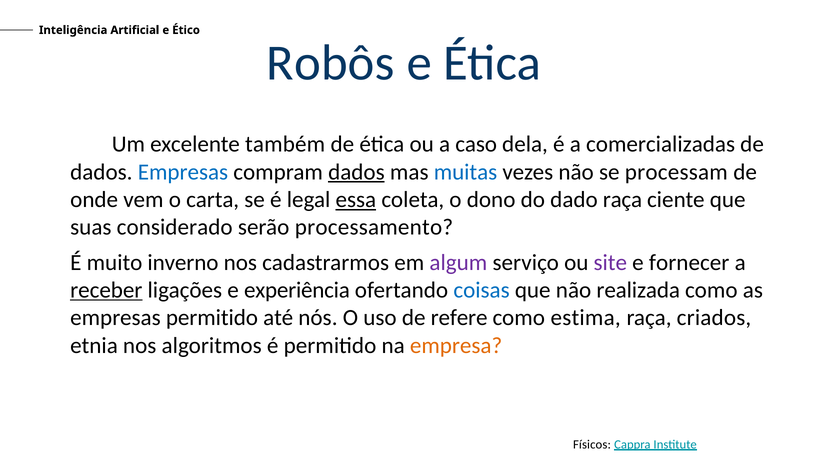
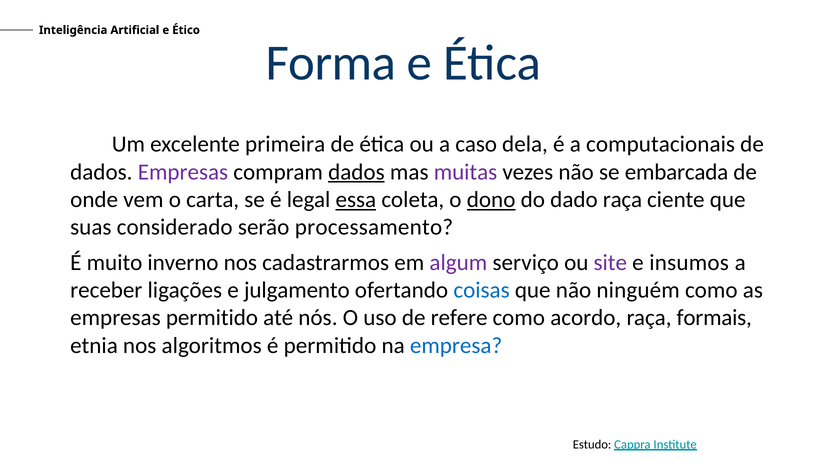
Robôs: Robôs -> Forma
também: também -> primeira
comercializadas: comercializadas -> computacionais
Empresas at (183, 172) colour: blue -> purple
muitas colour: blue -> purple
processam: processam -> embarcada
dono underline: none -> present
fornecer: fornecer -> insumos
receber underline: present -> none
experiência: experiência -> julgamento
realizada: realizada -> ninguém
estima: estima -> acordo
criados: criados -> formais
empresa colour: orange -> blue
Físicos: Físicos -> Estudo
